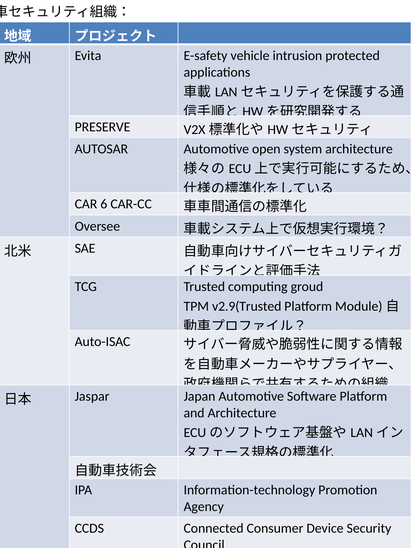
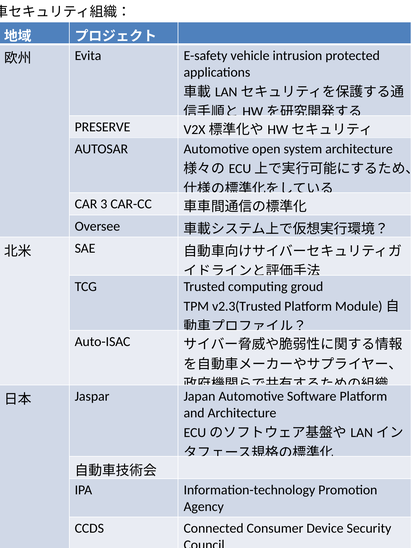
6: 6 -> 3
v2.9(Trusted: v2.9(Trusted -> v2.3(Trusted
